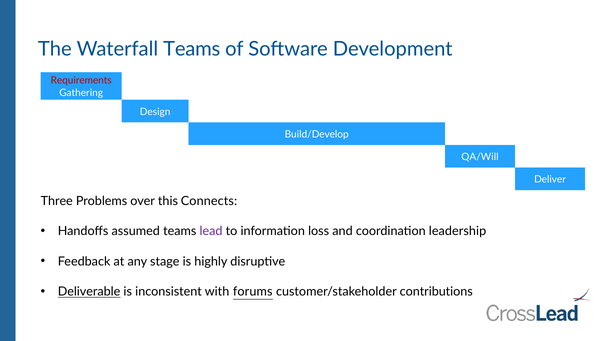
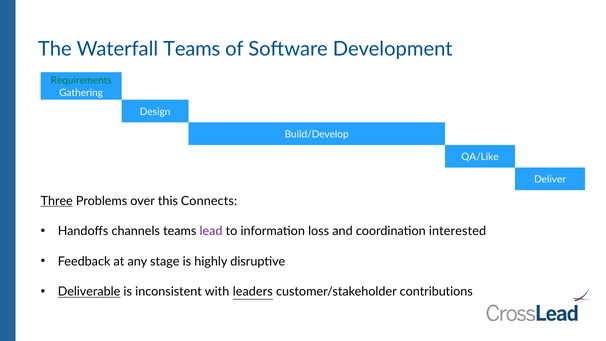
Requirements colour: red -> green
QA/Will: QA/Will -> QA/Like
Three underline: none -> present
assumed: assumed -> channels
leadership: leadership -> interested
forums: forums -> leaders
